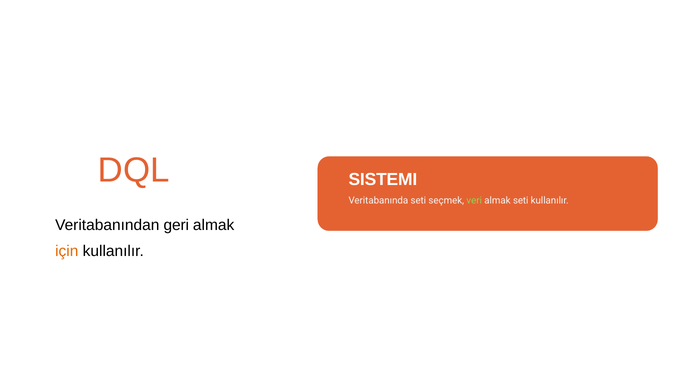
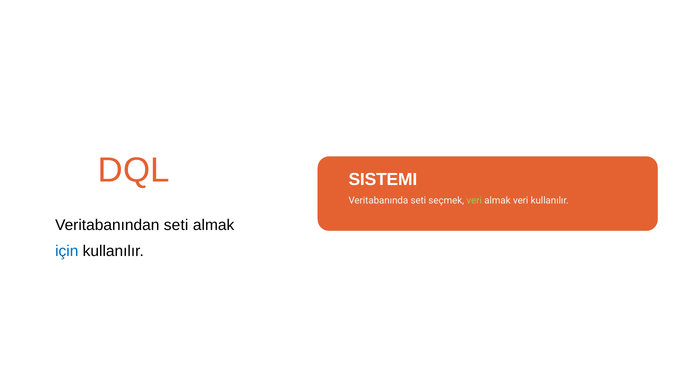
almak seti: seti -> veri
Veritabanından geri: geri -> seti
için colour: orange -> blue
